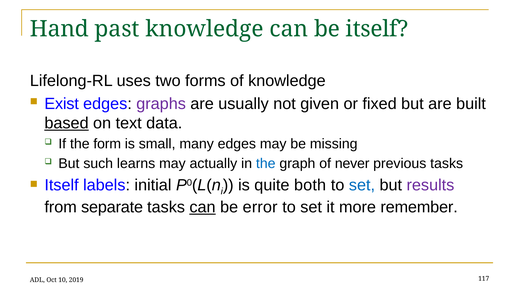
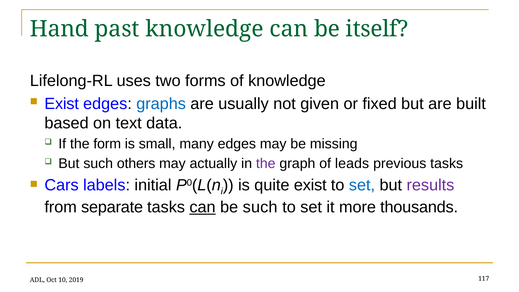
graphs colour: purple -> blue
based underline: present -> none
learns: learns -> others
the at (266, 164) colour: blue -> purple
never: never -> leads
Itself at (62, 185): Itself -> Cars
quite both: both -> exist
be error: error -> such
remember: remember -> thousands
